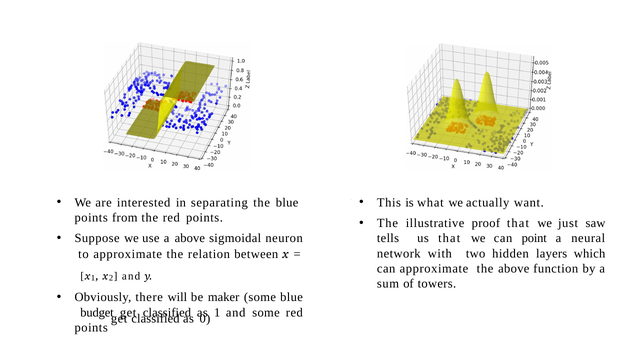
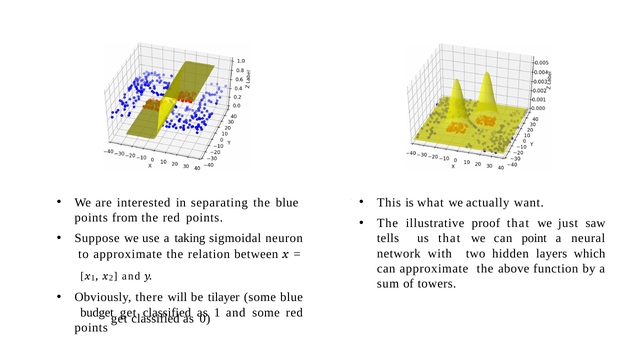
a above: above -> taking
maker: maker -> tilayer
